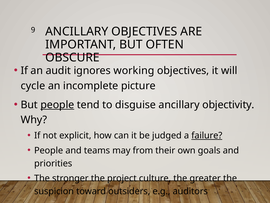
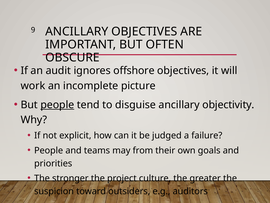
working: working -> offshore
cycle: cycle -> work
failure underline: present -> none
